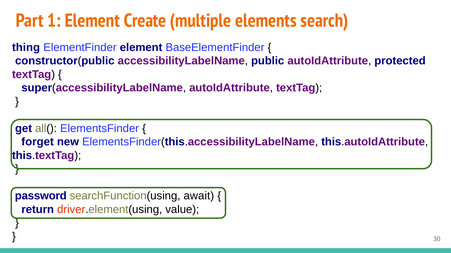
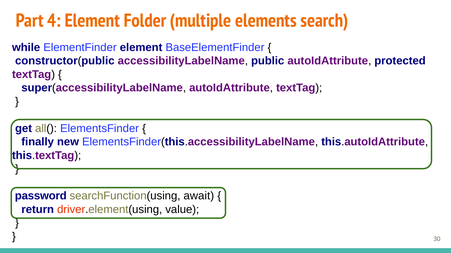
1: 1 -> 4
Create: Create -> Folder
thing: thing -> while
forget: forget -> finally
